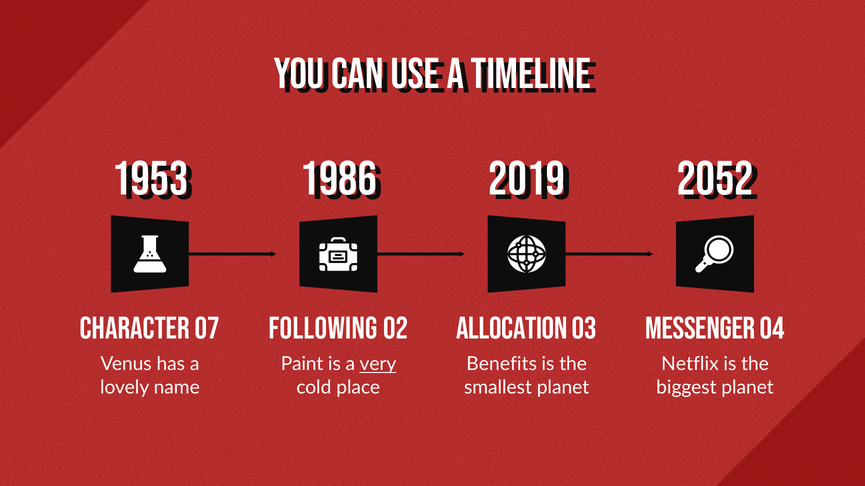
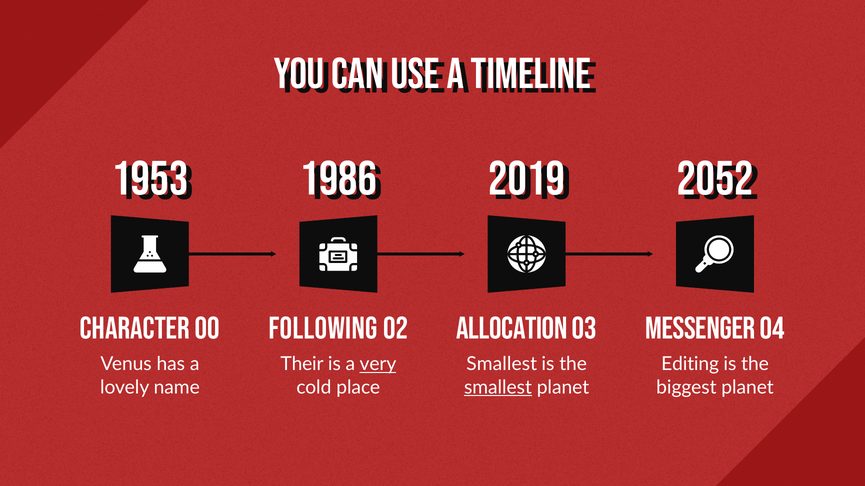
07: 07 -> 00
Paint: Paint -> Their
Benefits at (502, 365): Benefits -> Smallest
Netflix: Netflix -> Editing
smallest at (498, 388) underline: none -> present
